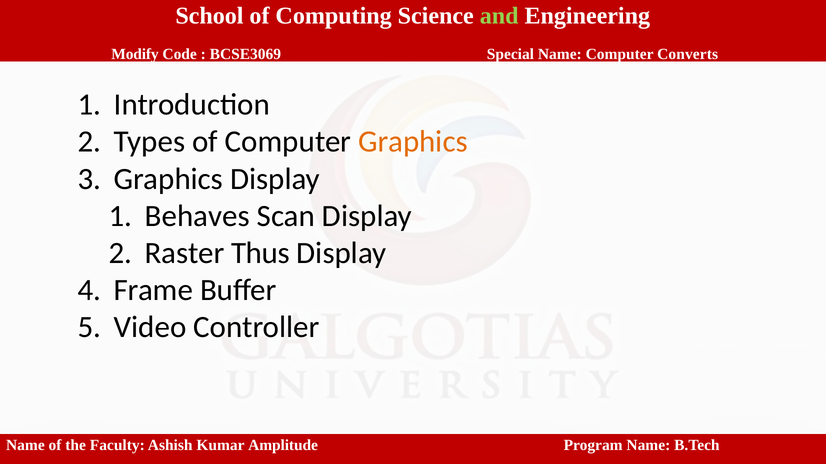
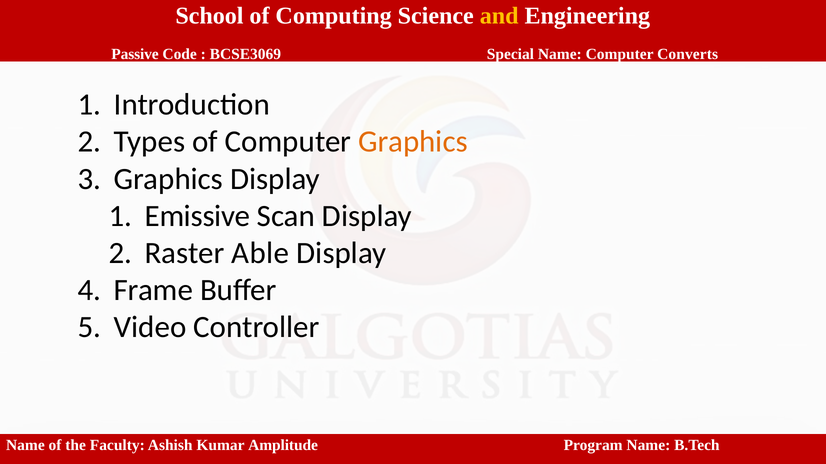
and colour: light green -> yellow
Modify: Modify -> Passive
Behaves: Behaves -> Emissive
Thus: Thus -> Able
